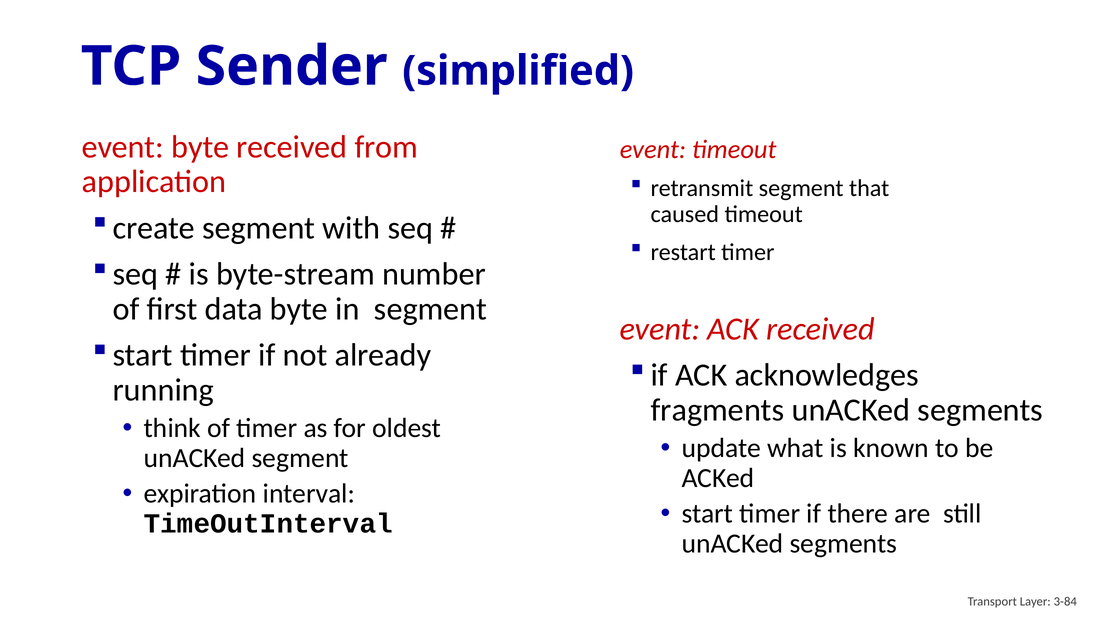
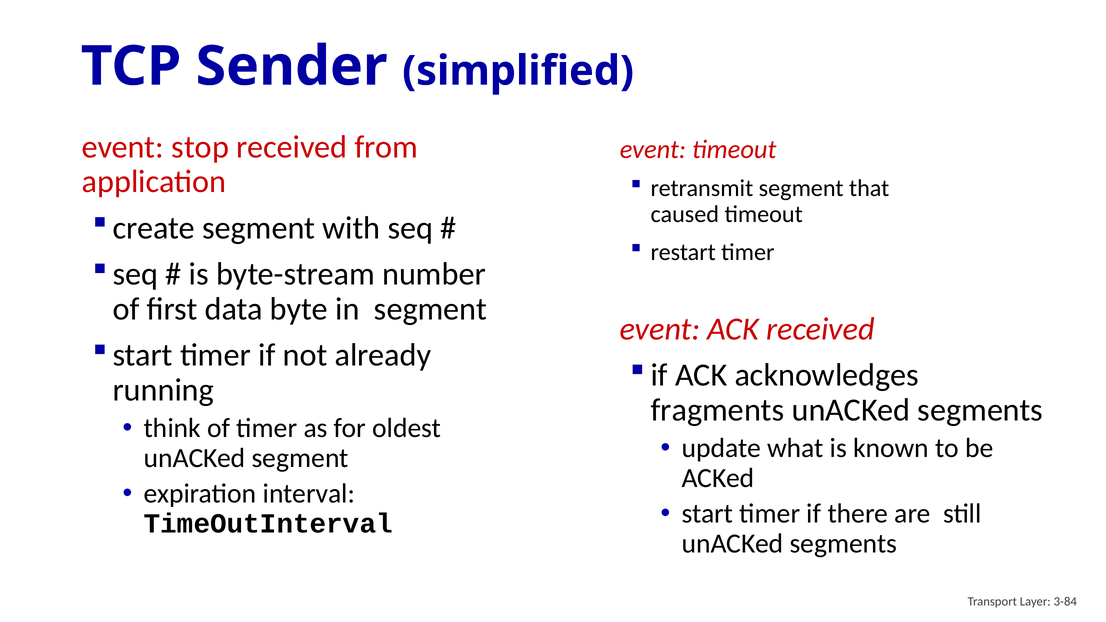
event byte: byte -> stop
